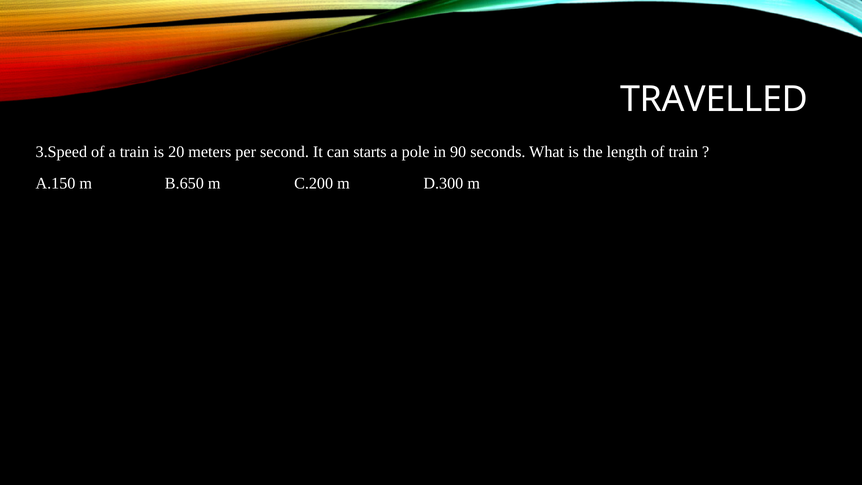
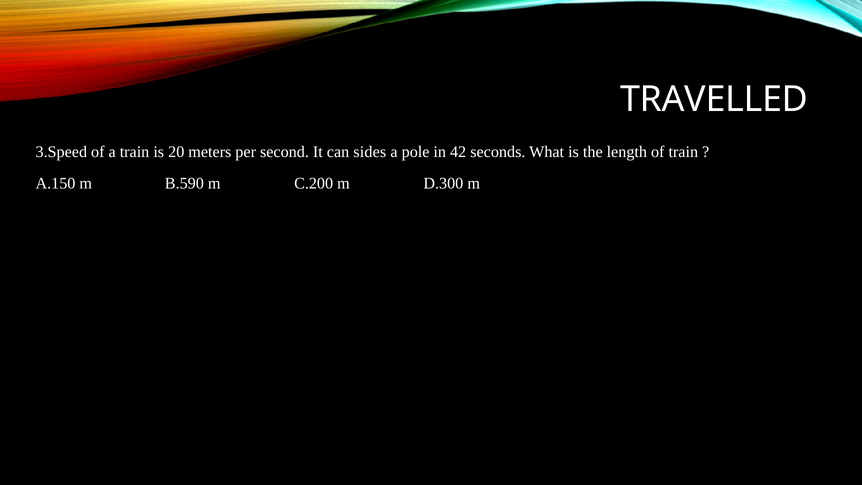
starts: starts -> sides
90: 90 -> 42
B.650: B.650 -> B.590
